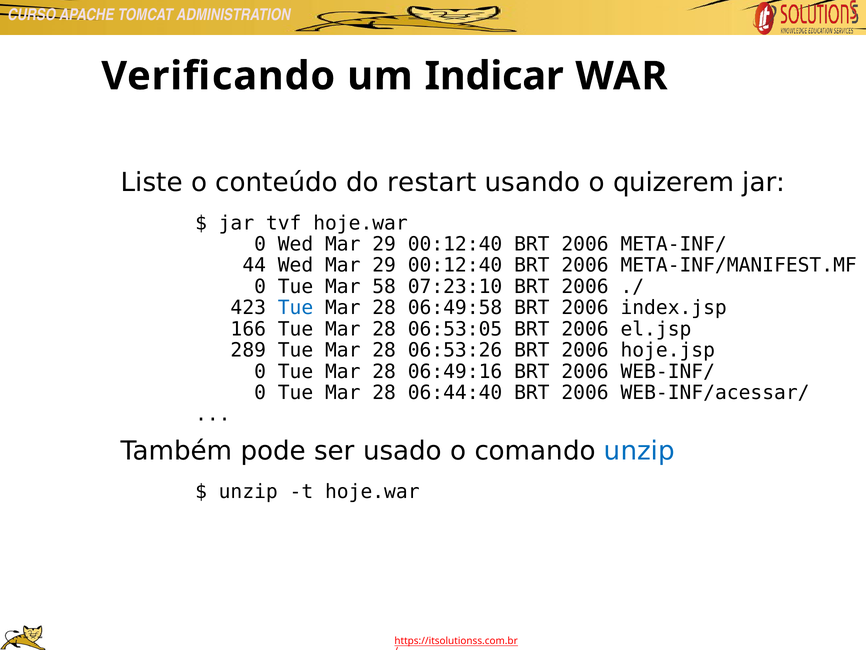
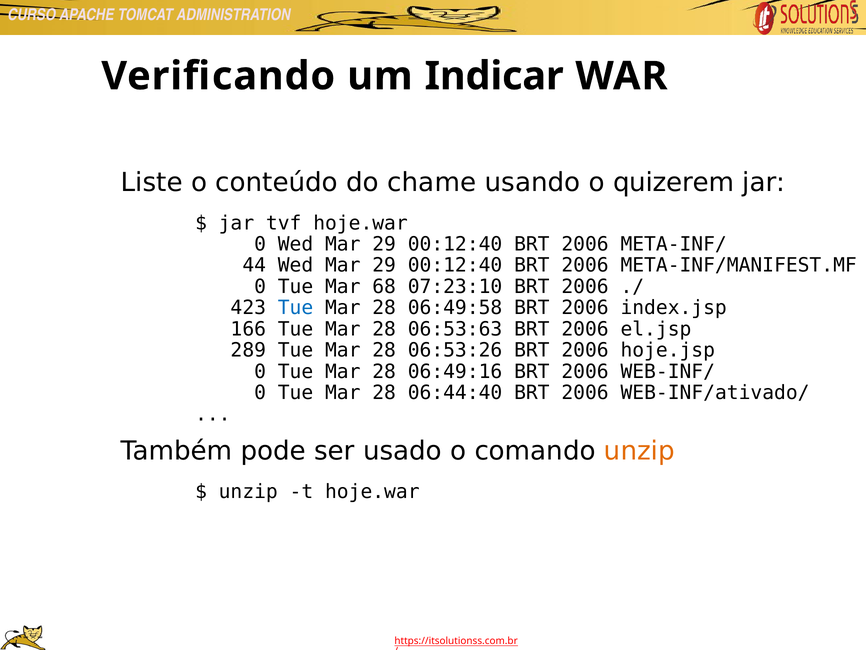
restart: restart -> chame
58: 58 -> 68
06:53:05: 06:53:05 -> 06:53:63
WEB-INF/acessar/: WEB-INF/acessar/ -> WEB-INF/ativado/
unzip at (639, 451) colour: blue -> orange
